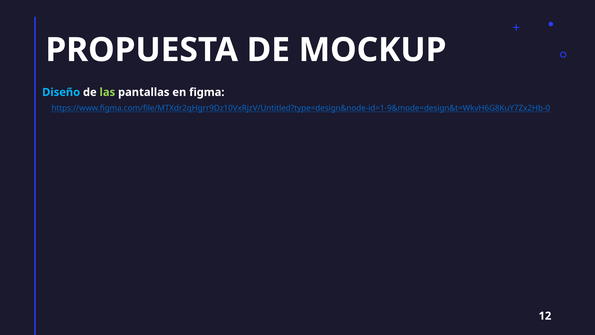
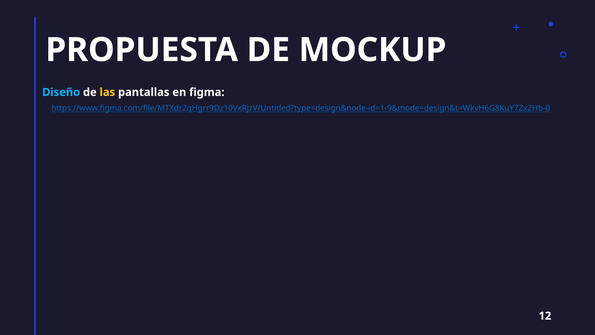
las colour: light green -> yellow
